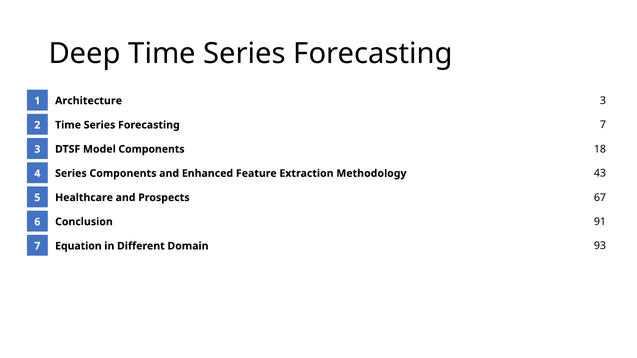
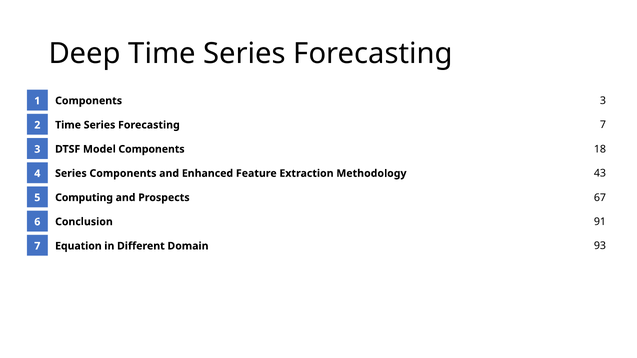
Architecture at (89, 101): Architecture -> Components
Healthcare: Healthcare -> Computing
